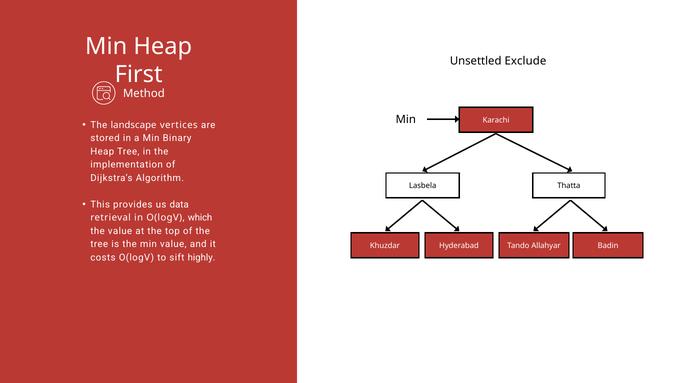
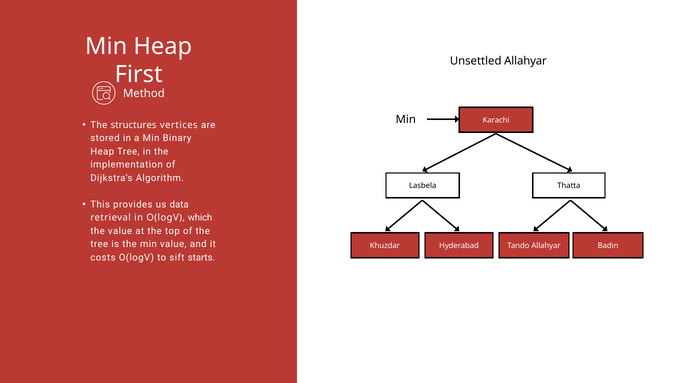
Unsettled Exclude: Exclude -> Allahyar
landscape: landscape -> structures
highly: highly -> starts
